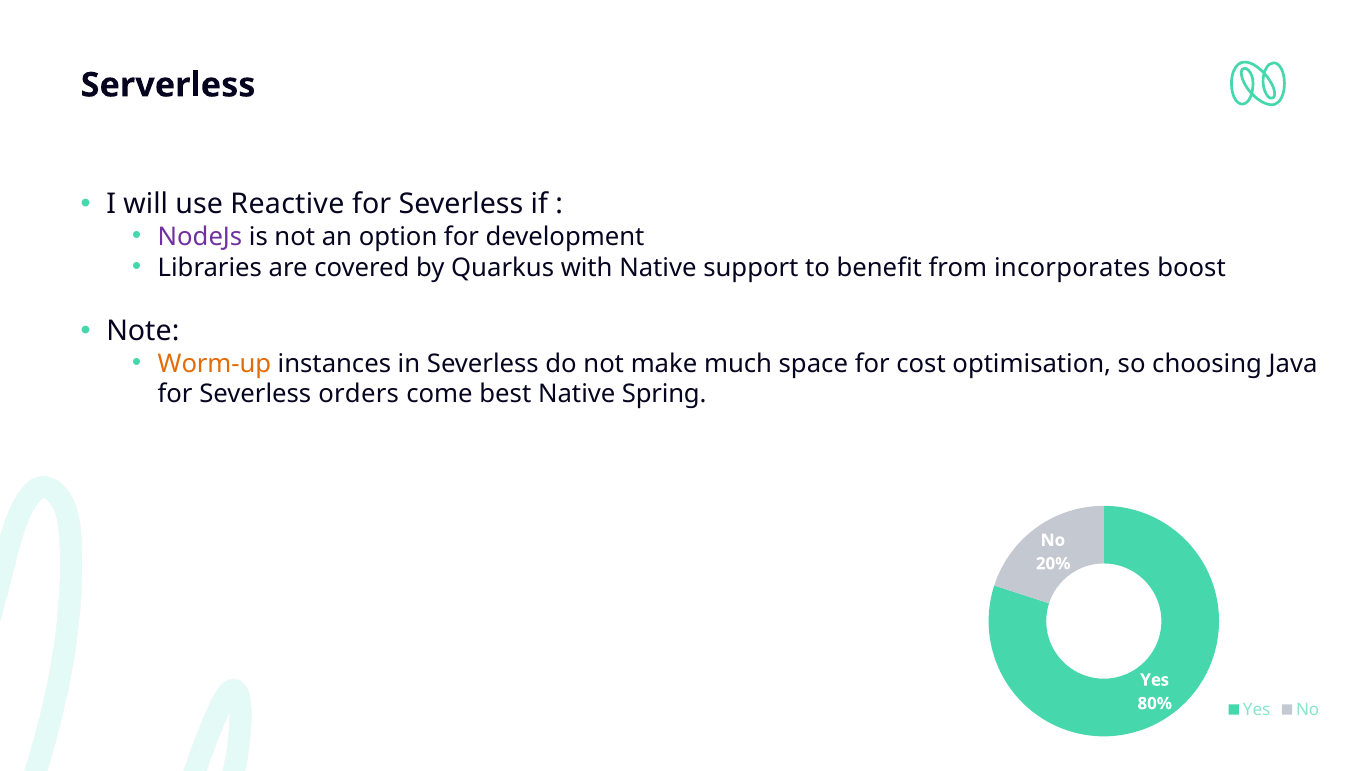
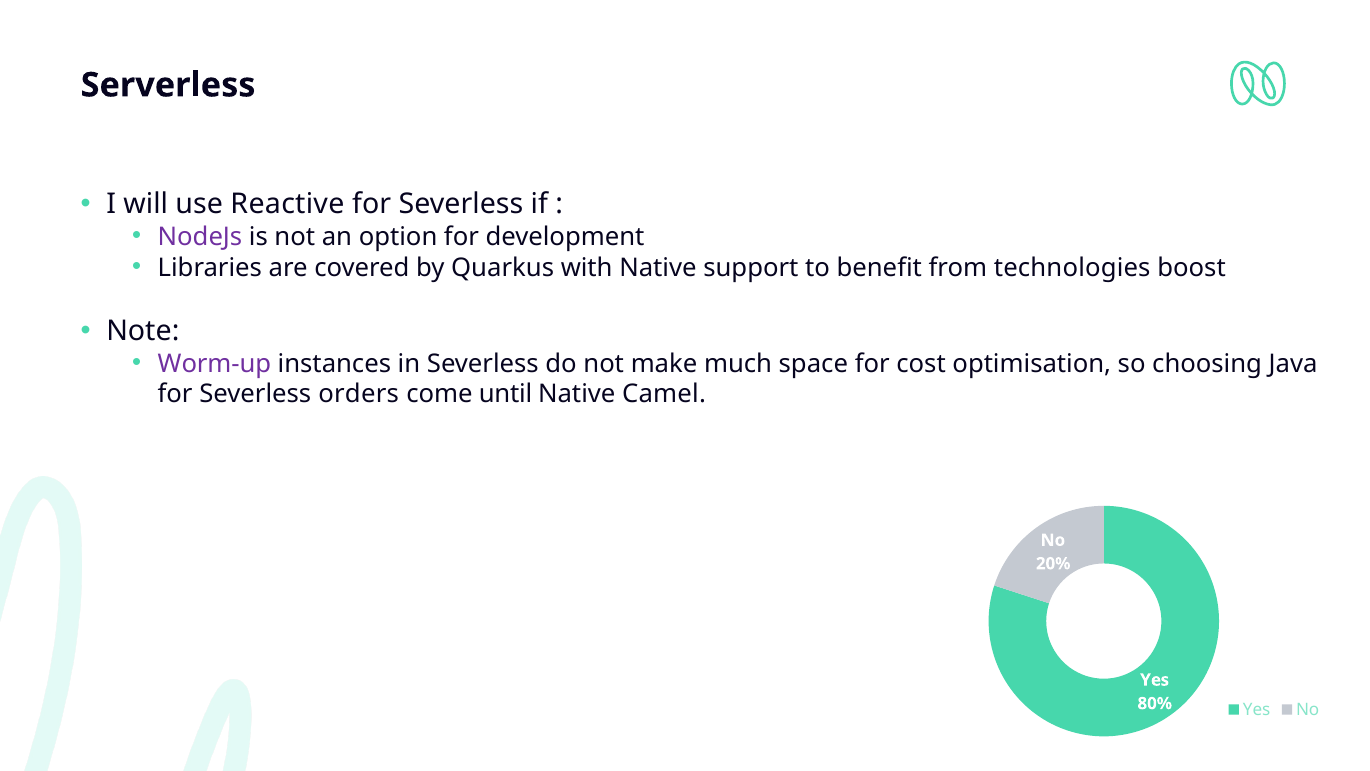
incorporates: incorporates -> technologies
Worm-up colour: orange -> purple
best: best -> until
Spring: Spring -> Camel
